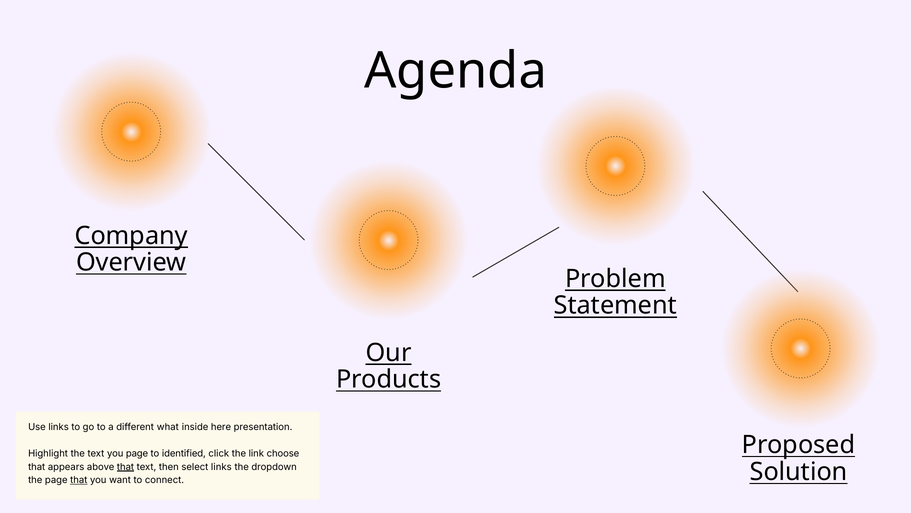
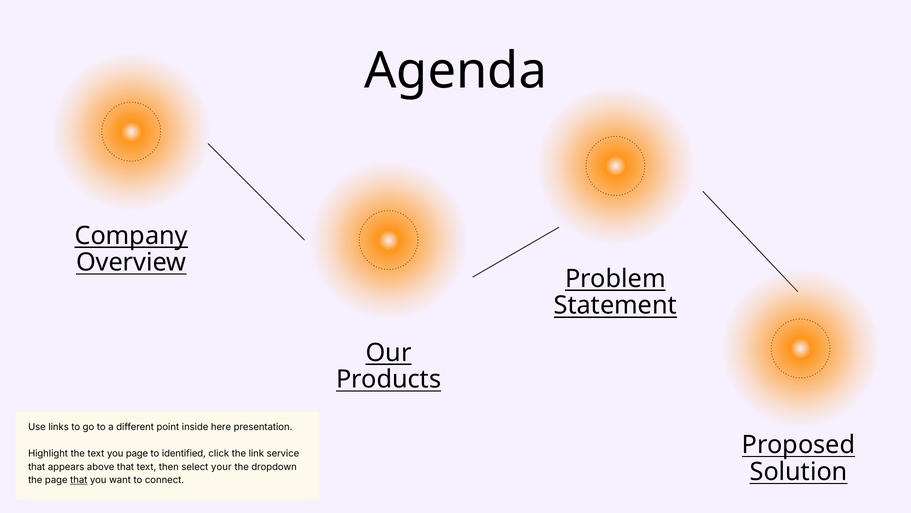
what: what -> point
choose: choose -> service
that at (126, 466) underline: present -> none
select links: links -> your
